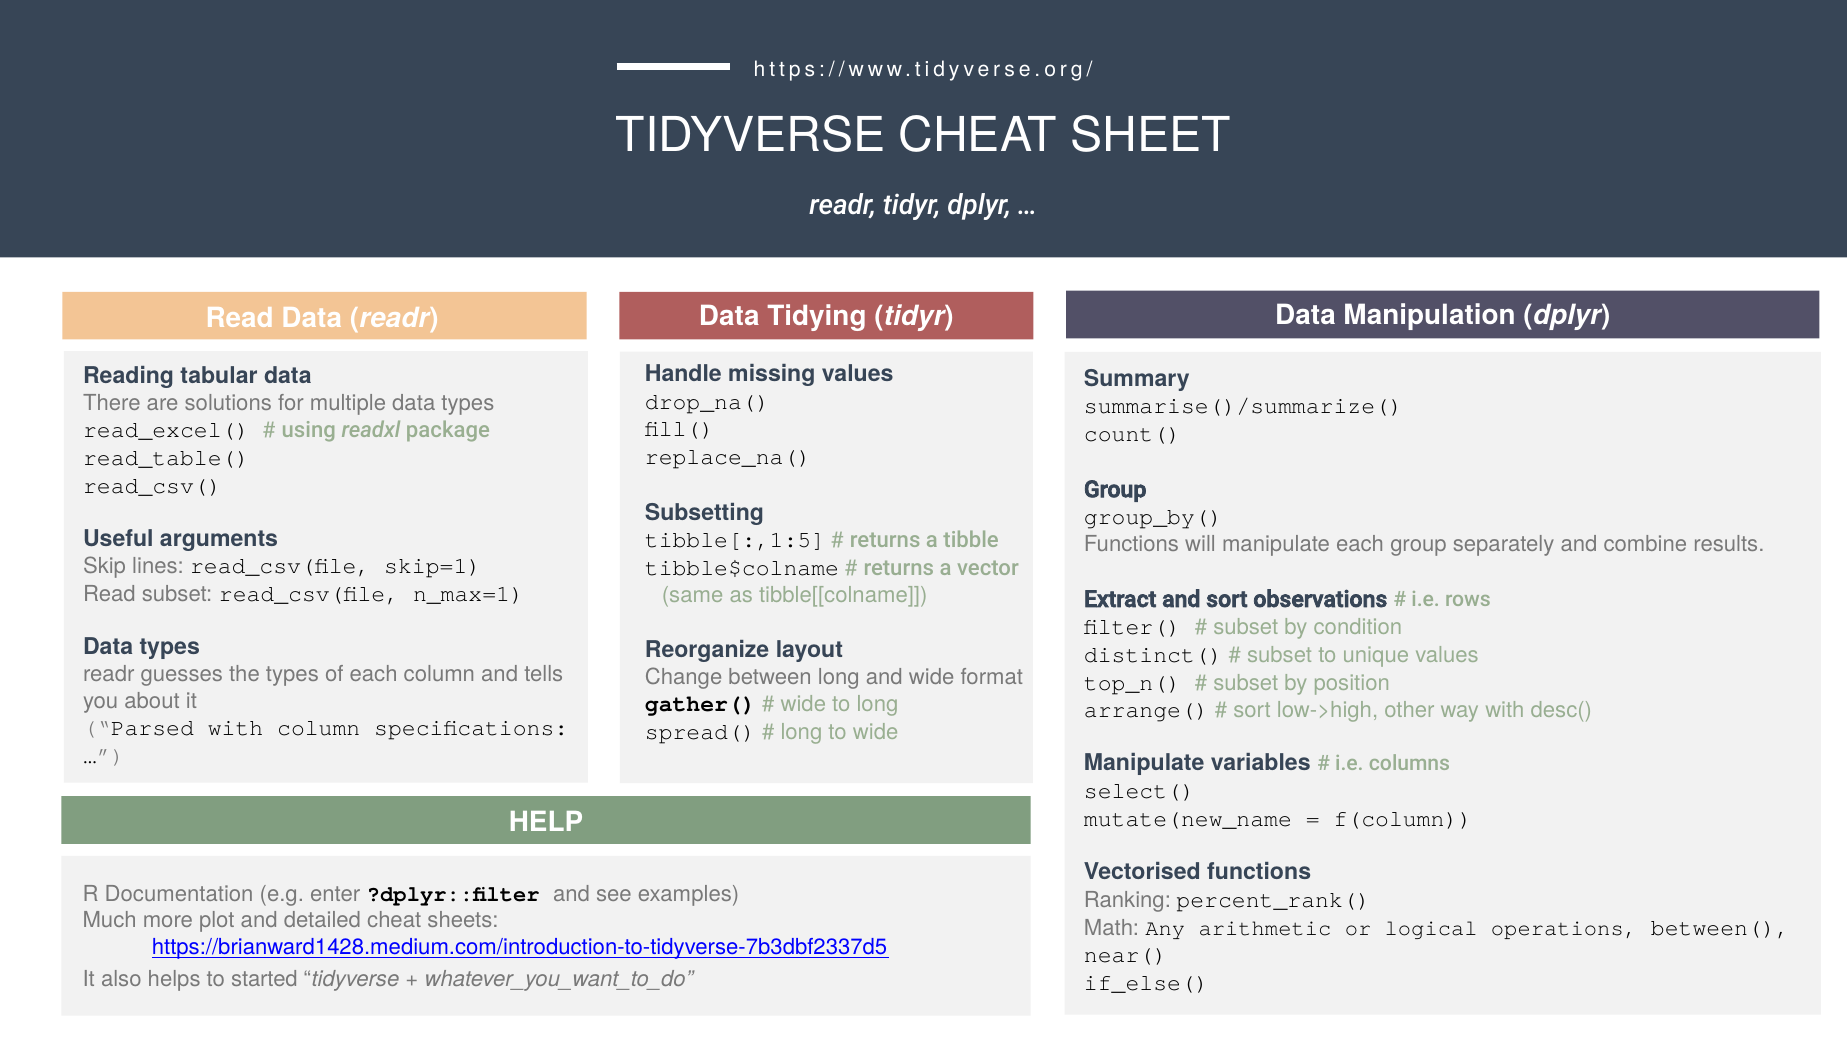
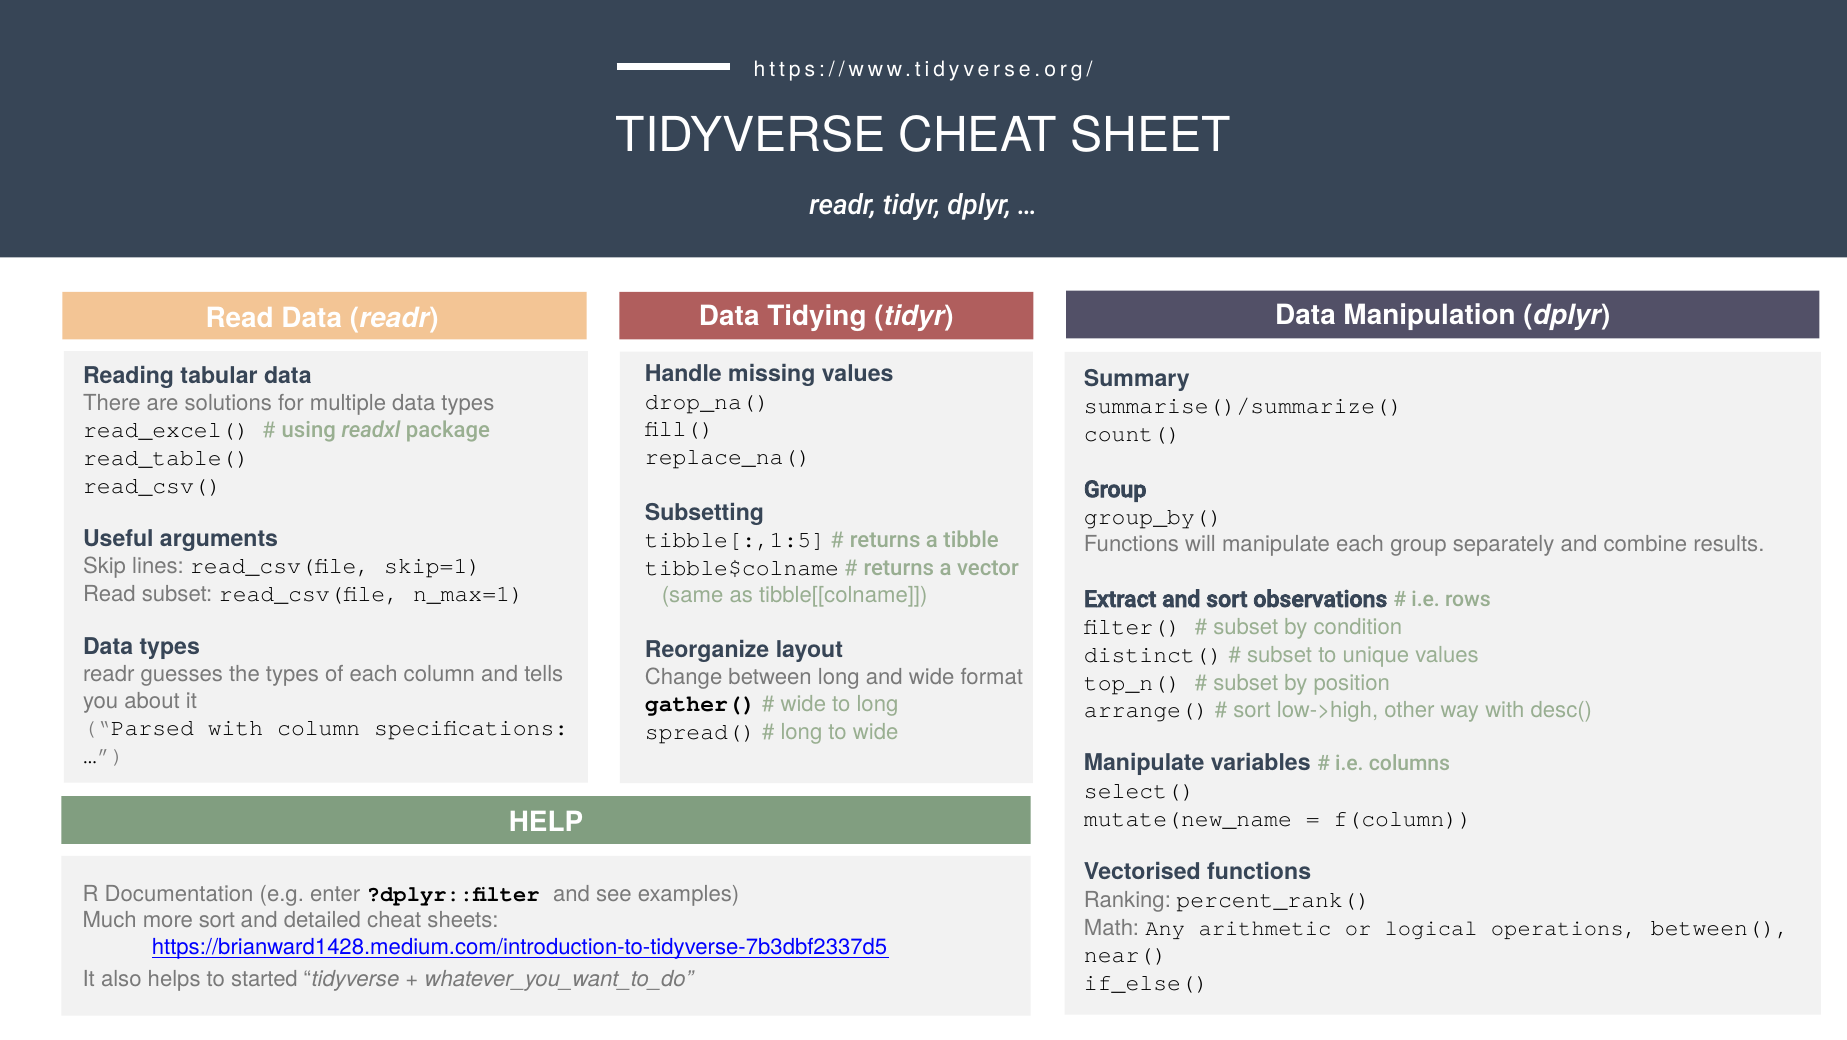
more plot: plot -> sort
